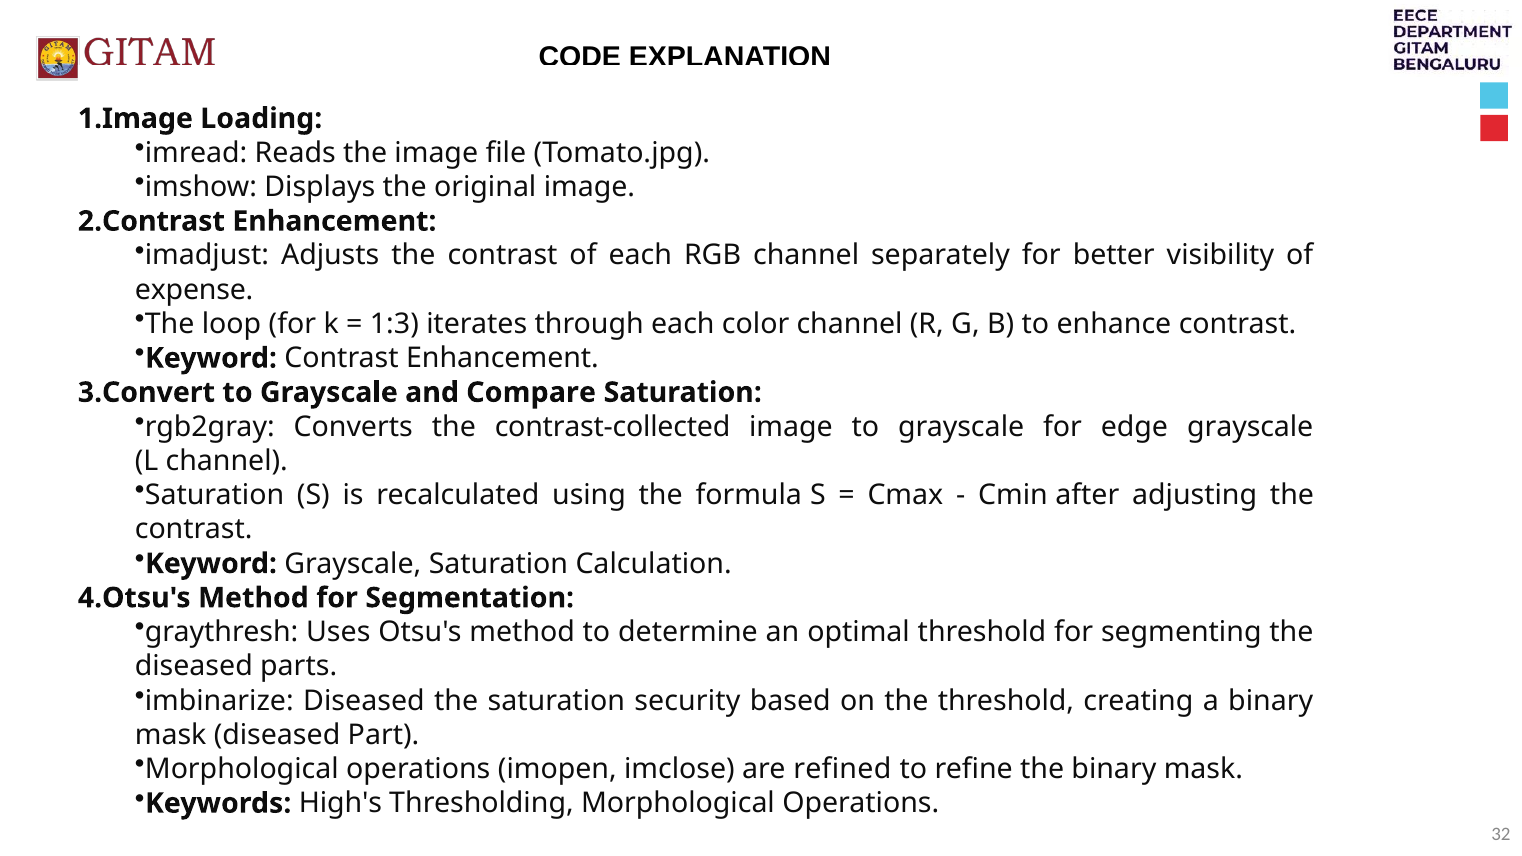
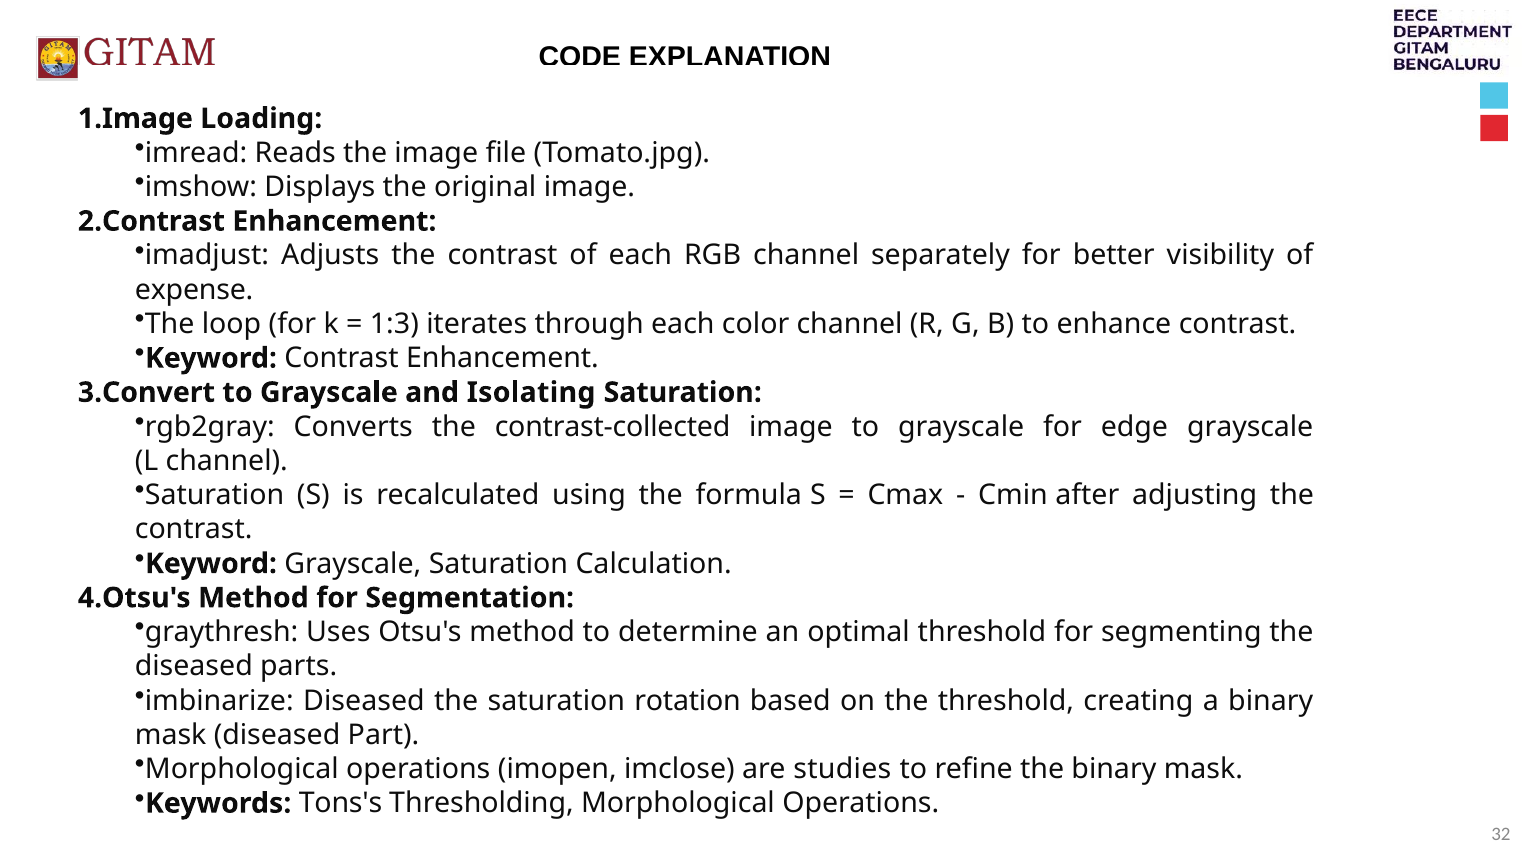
Compare: Compare -> Isolating
security: security -> rotation
refined: refined -> studies
High's: High's -> Tons's
